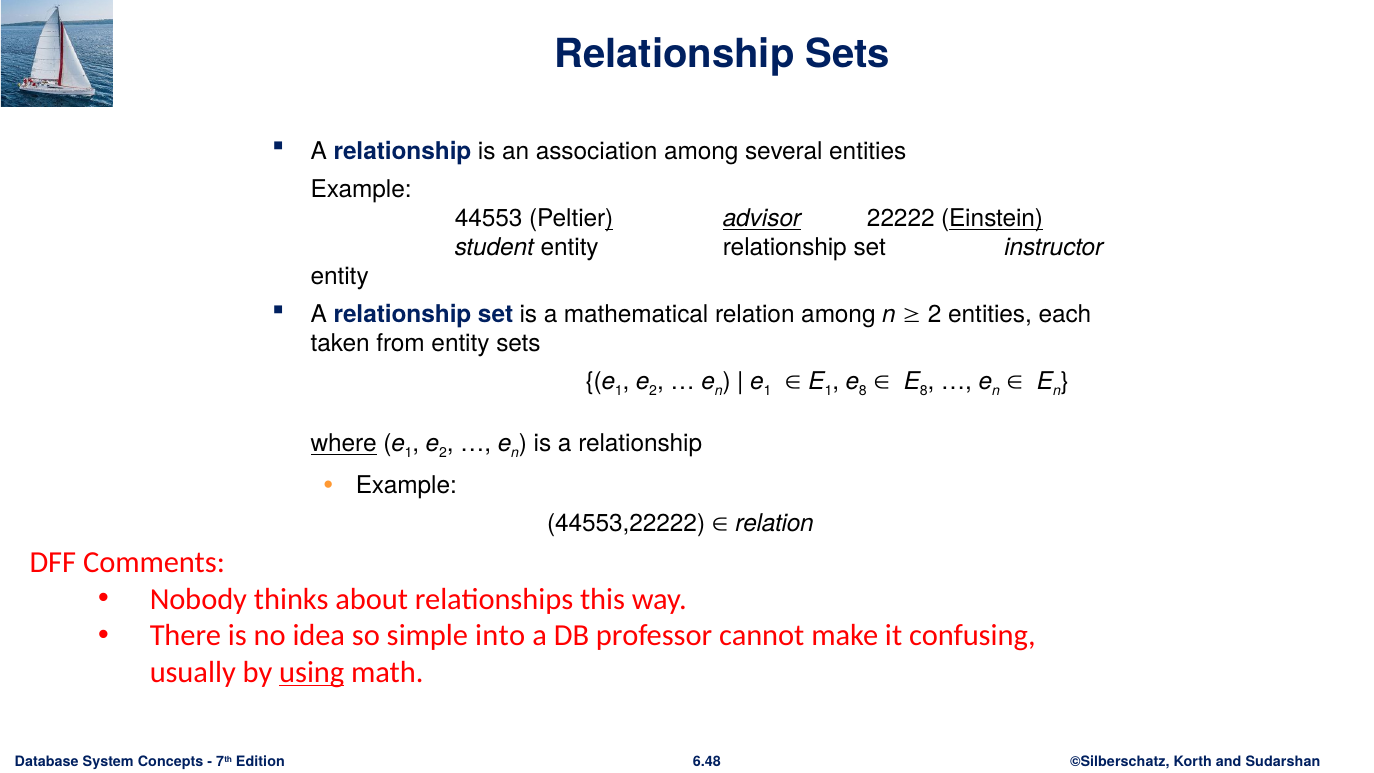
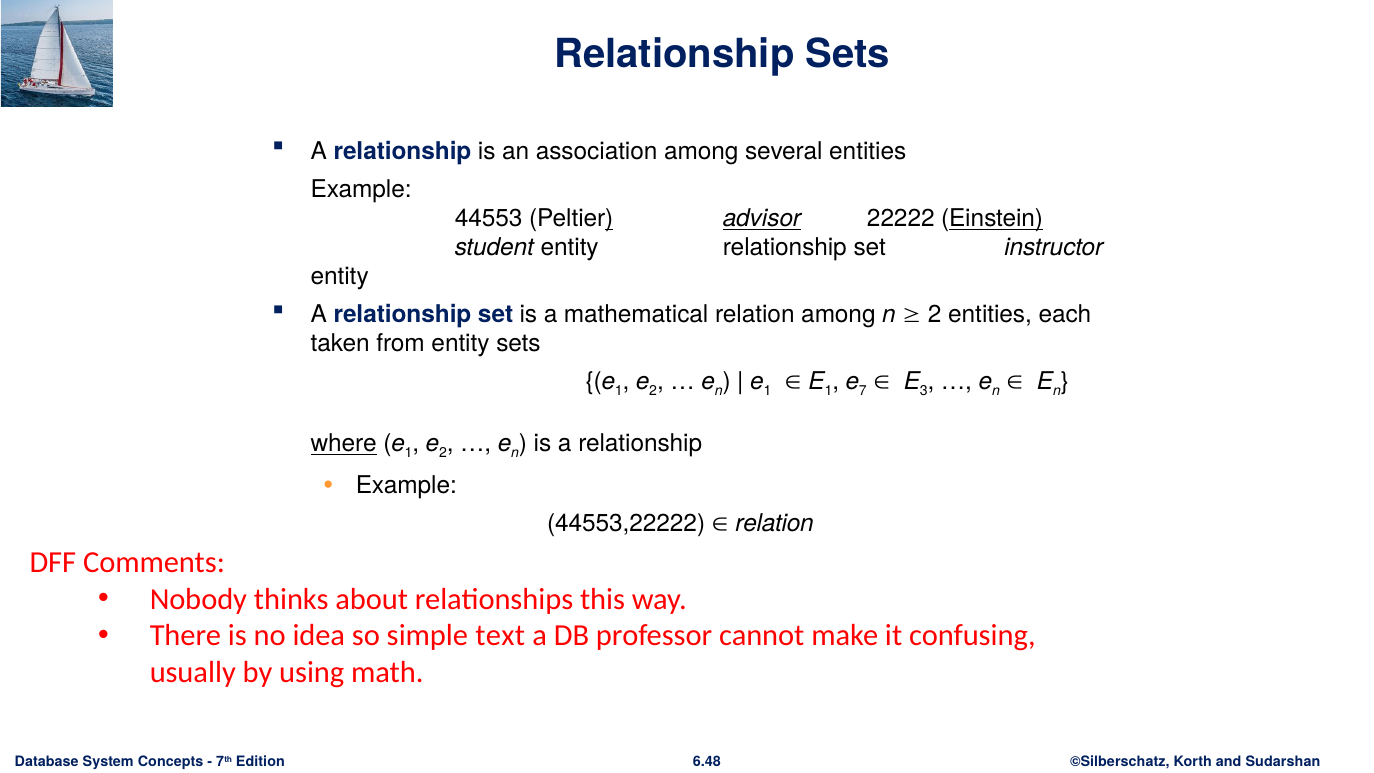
8 at (863, 391): 8 -> 7
8 at (924, 391): 8 -> 3
into: into -> text
using underline: present -> none
